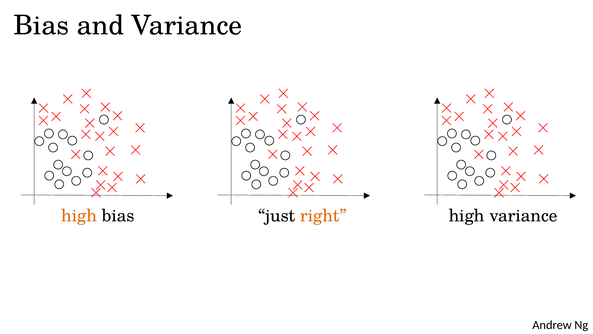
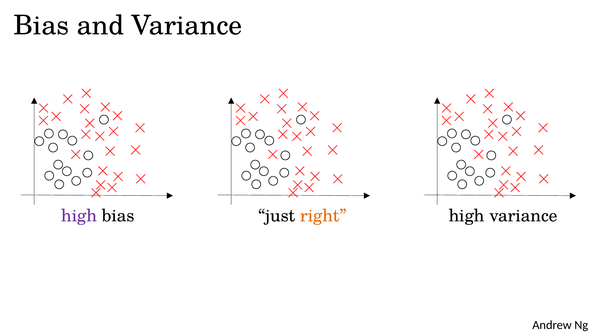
high at (79, 215) colour: orange -> purple
